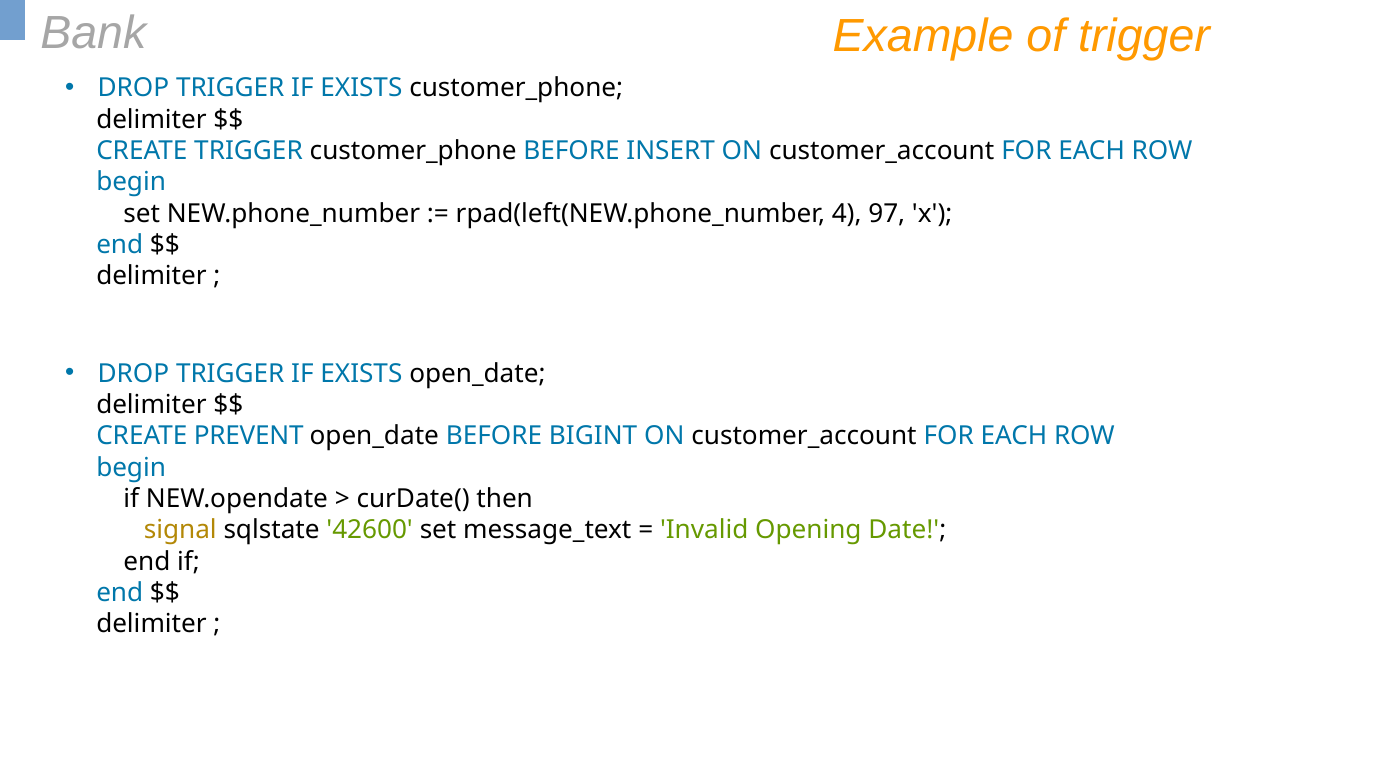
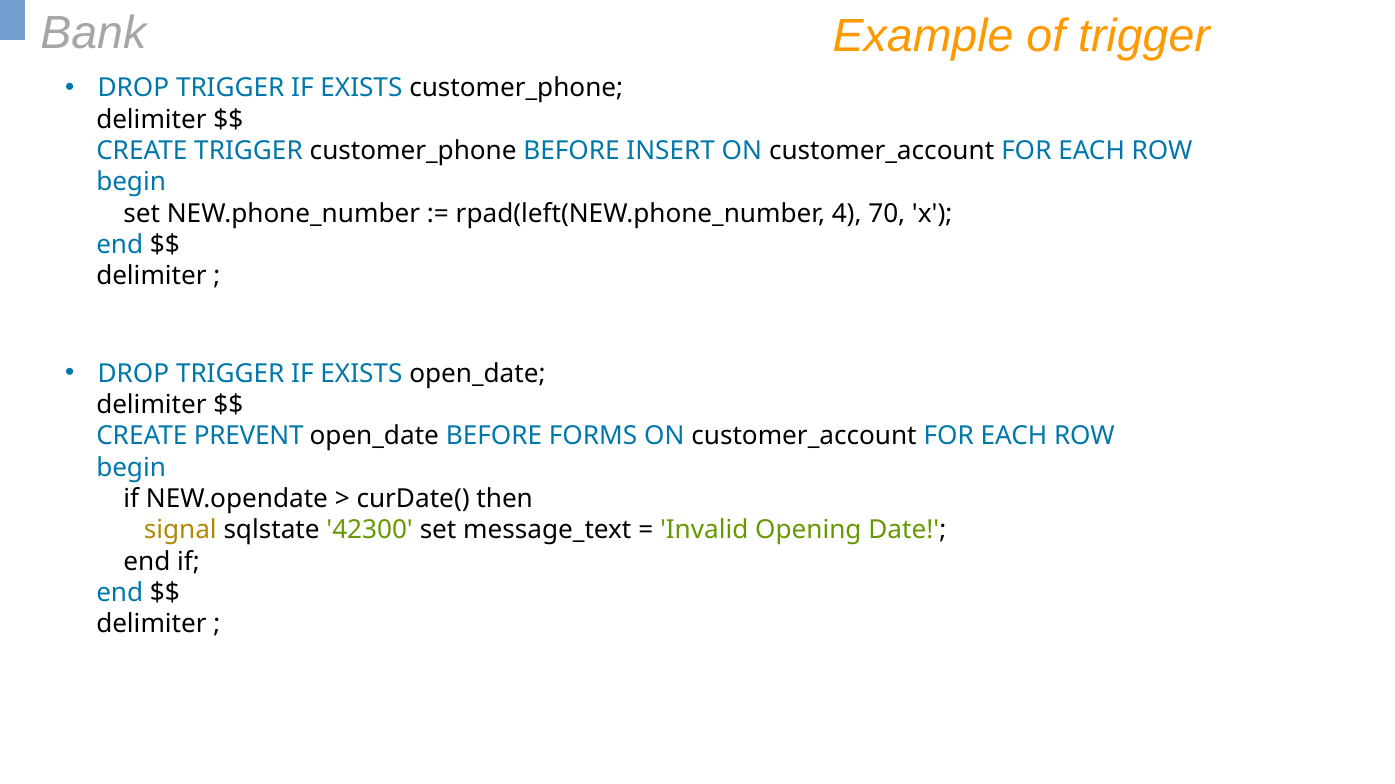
97: 97 -> 70
BIGINT: BIGINT -> FORMS
42600: 42600 -> 42300
